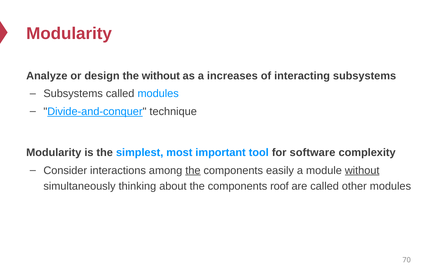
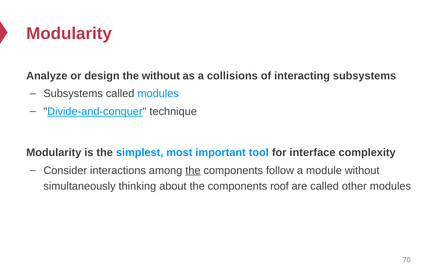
increases: increases -> collisions
software: software -> interface
easily: easily -> follow
without at (362, 170) underline: present -> none
